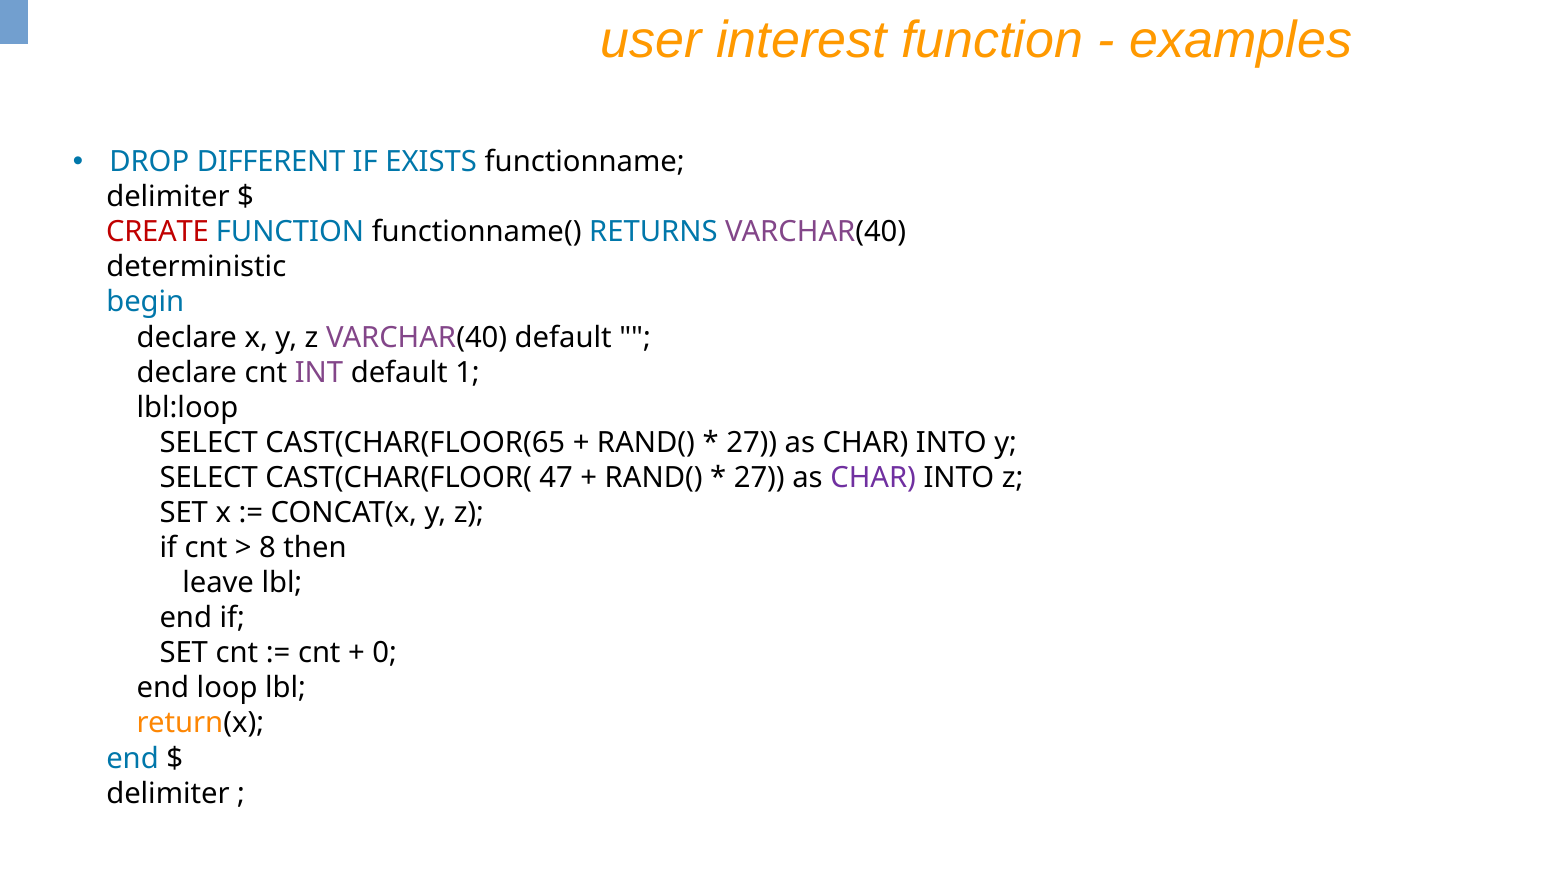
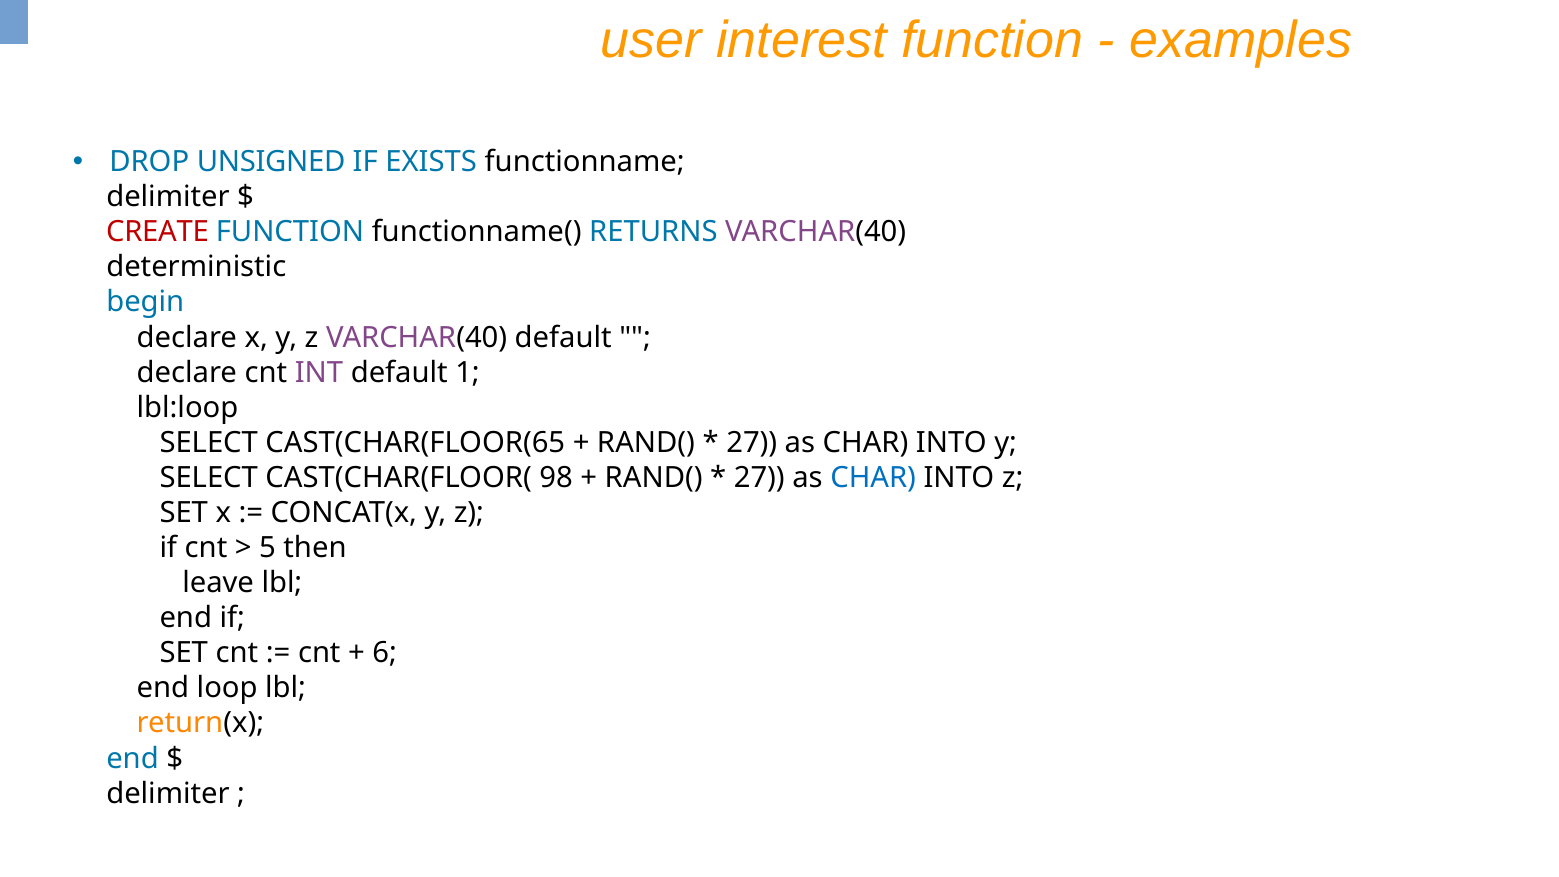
DIFFERENT: DIFFERENT -> UNSIGNED
47: 47 -> 98
CHAR at (873, 478) colour: purple -> blue
8: 8 -> 5
0: 0 -> 6
